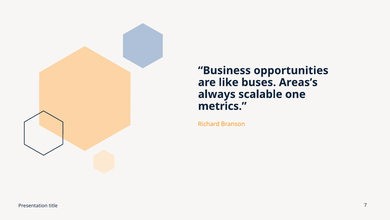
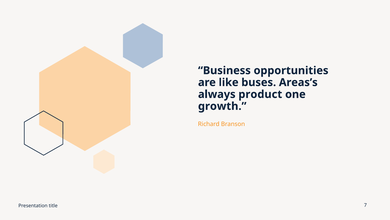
scalable: scalable -> product
metrics: metrics -> growth
